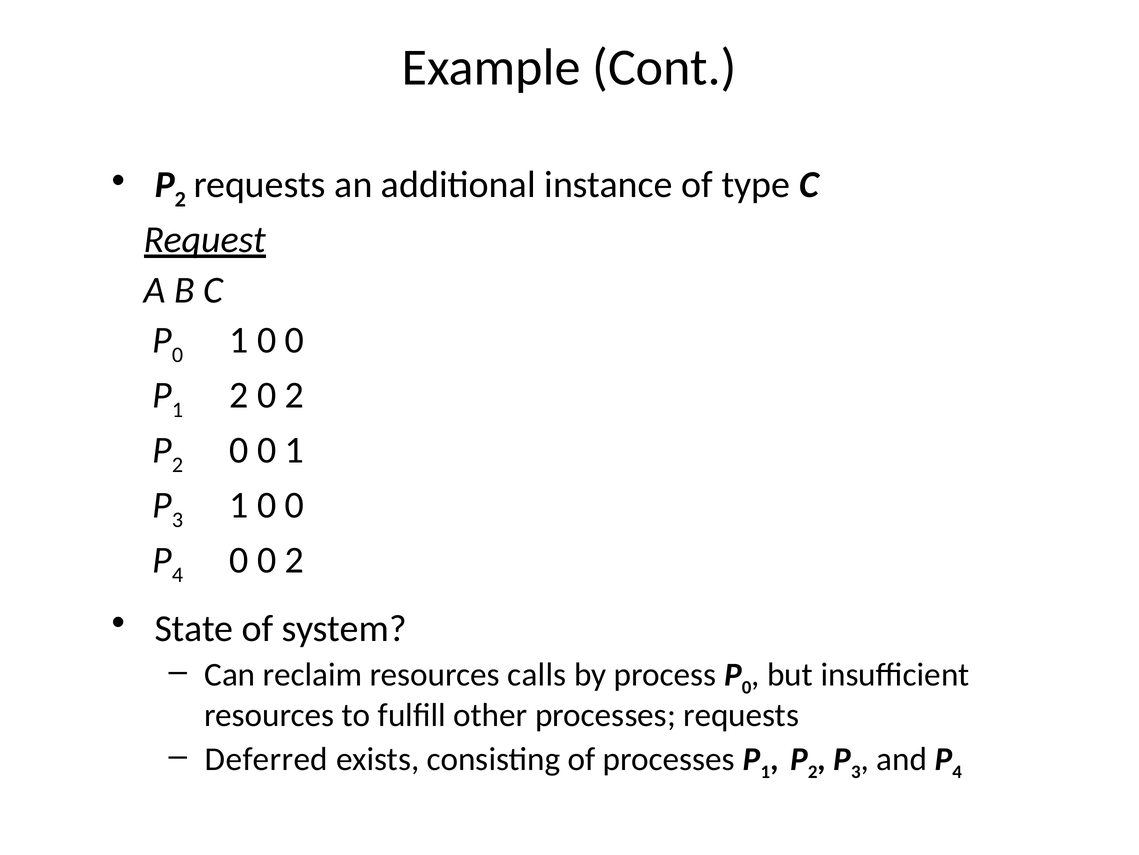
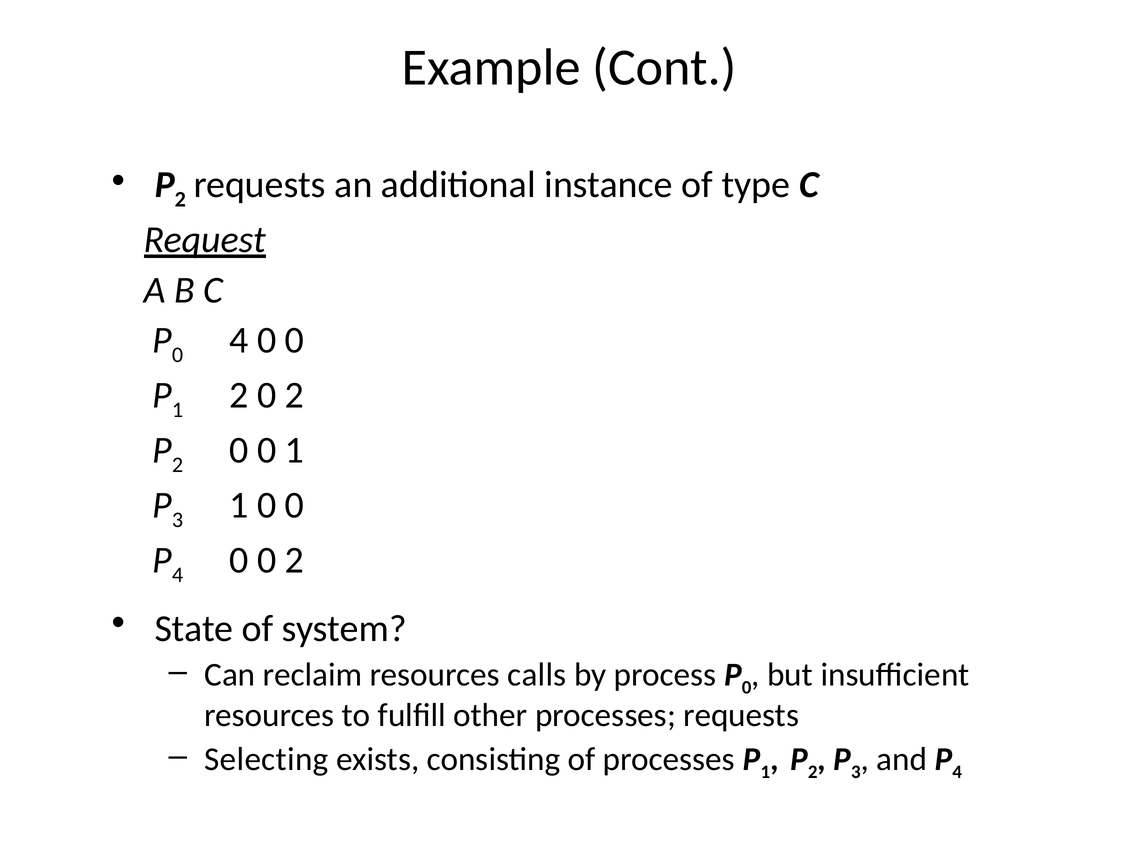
1 at (239, 340): 1 -> 4
Deferred: Deferred -> Selecting
